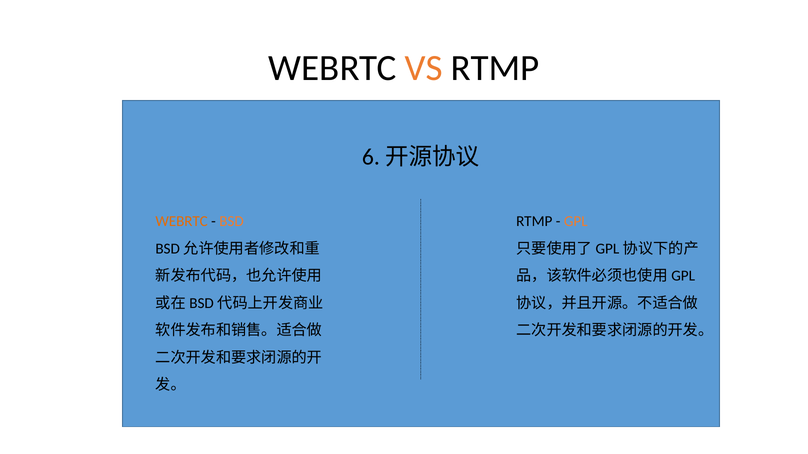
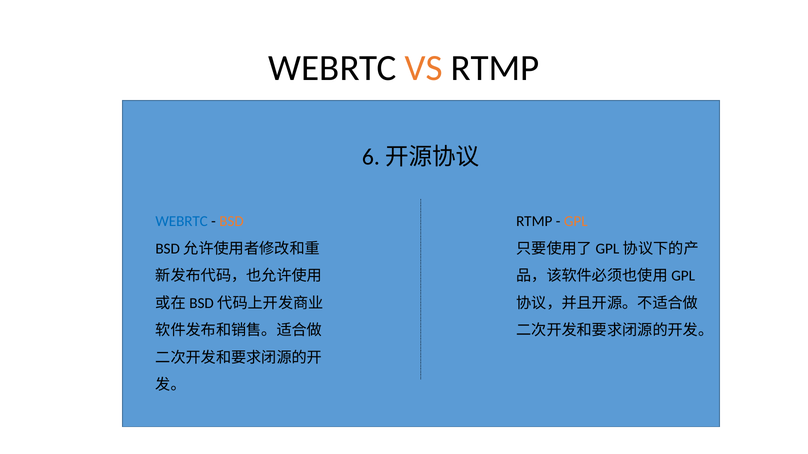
WEBRTC at (182, 222) colour: orange -> blue
